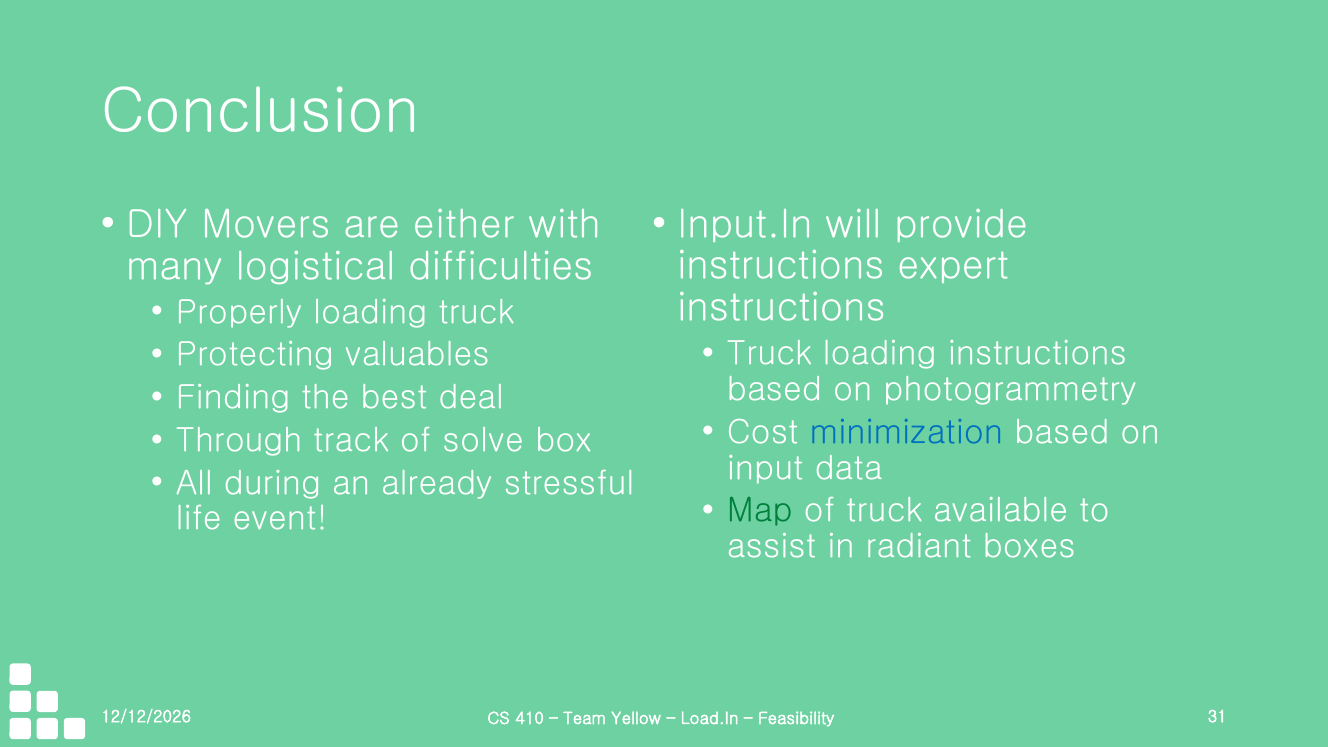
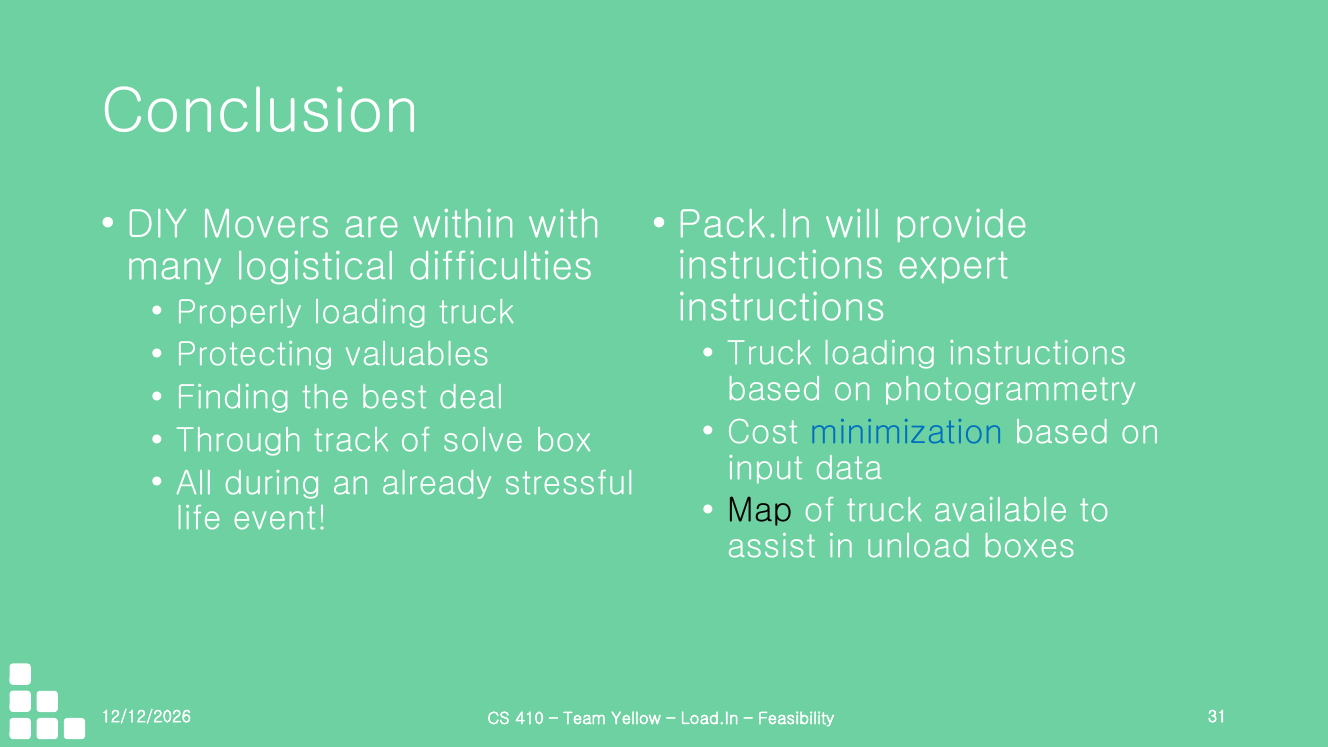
Input.In: Input.In -> Pack.In
either: either -> within
Map colour: green -> black
radiant: radiant -> unload
